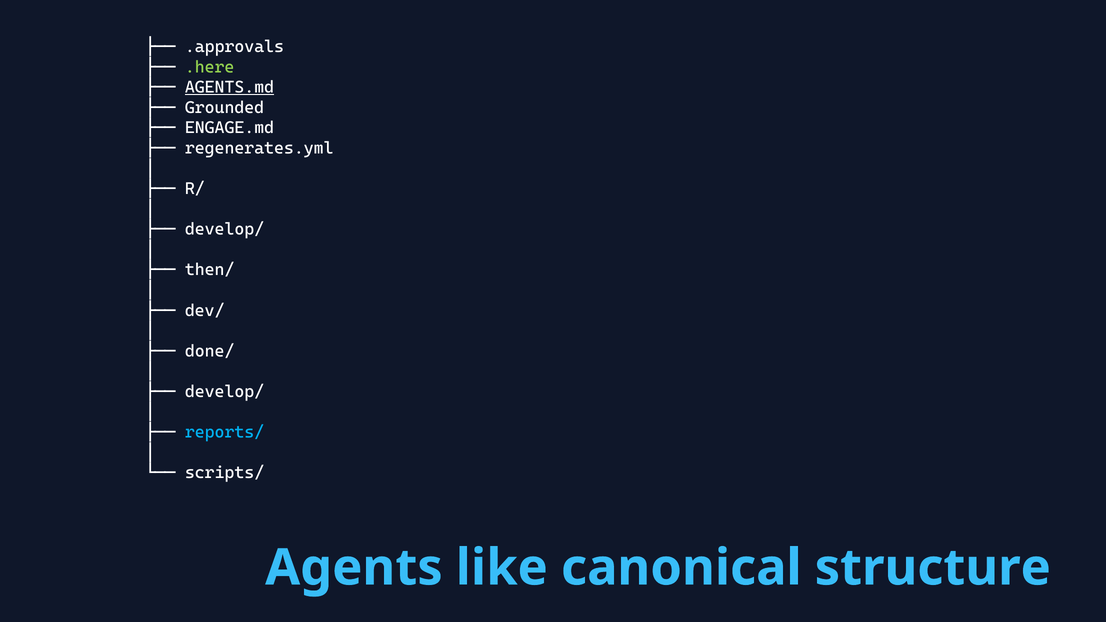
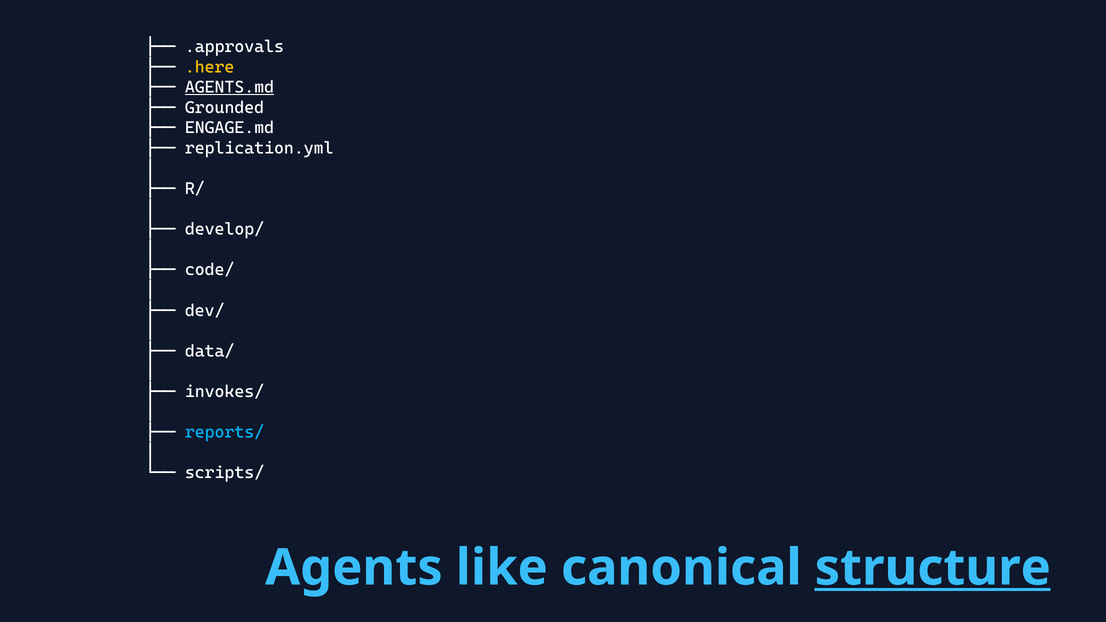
.here colour: light green -> yellow
regenerates.yml: regenerates.yml -> replication.yml
then/: then/ -> code/
done/: done/ -> data/
develop/ at (225, 392): develop/ -> invokes/
structure underline: none -> present
